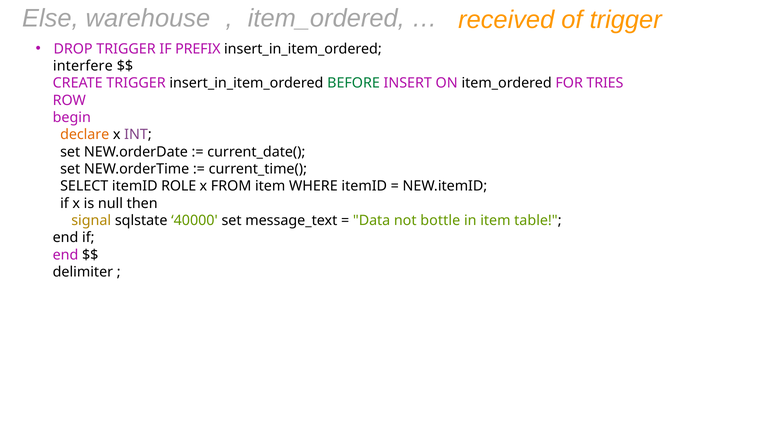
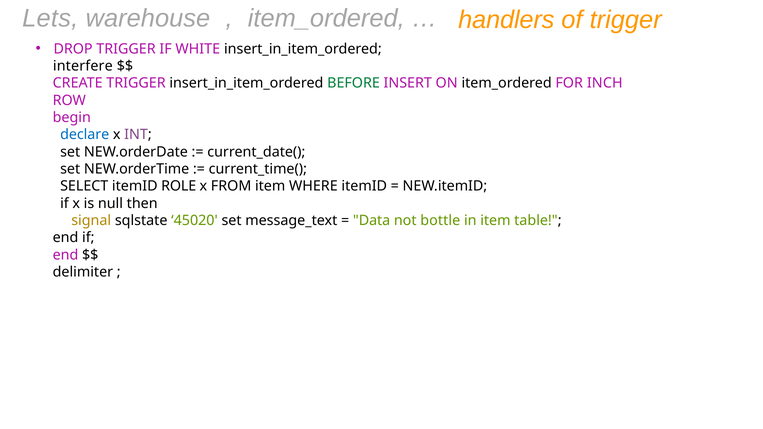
Else: Else -> Lets
received: received -> handlers
PREFIX: PREFIX -> WHITE
TRIES: TRIES -> INCH
declare colour: orange -> blue
40000: 40000 -> 45020
